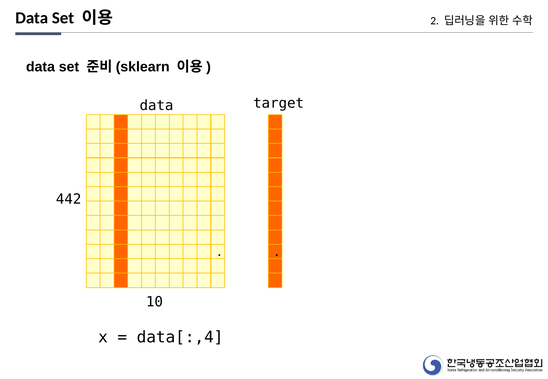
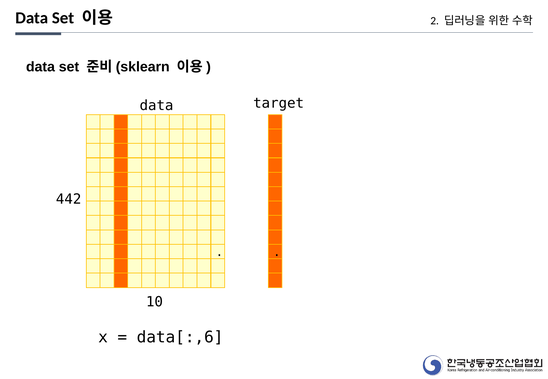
data[:,4: data[:,4 -> data[:,6
